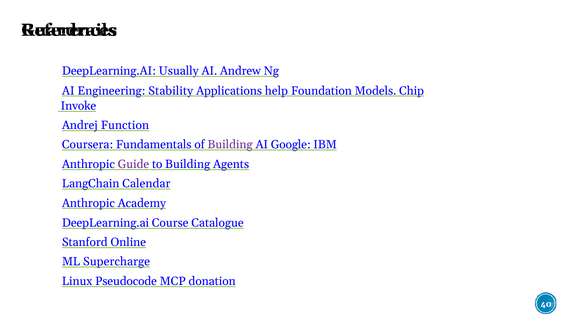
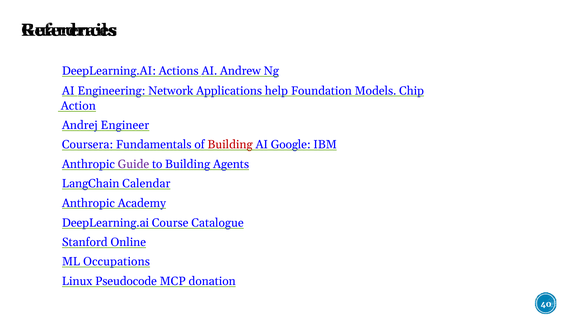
Usually: Usually -> Actions
Stability: Stability -> Network
Invoke: Invoke -> Action
Function: Function -> Engineer
Building at (230, 144) colour: purple -> red
Supercharge: Supercharge -> Occupations
